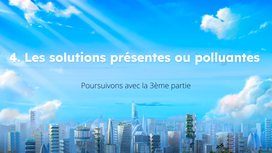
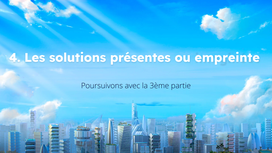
polluantes: polluantes -> empreinte
